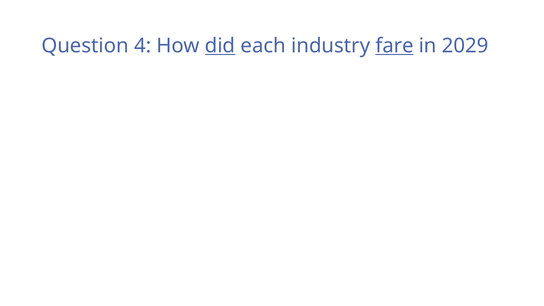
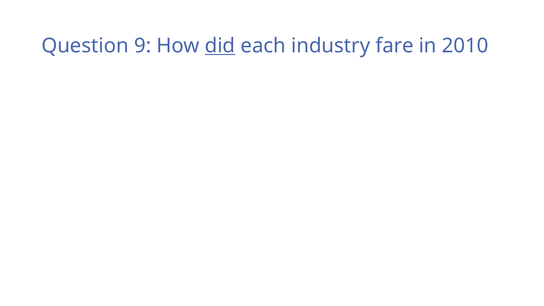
4: 4 -> 9
fare underline: present -> none
2029: 2029 -> 2010
